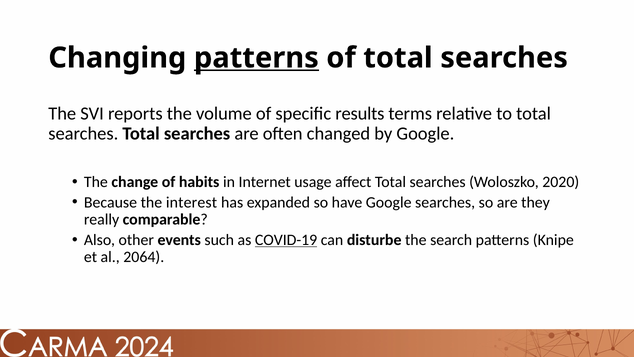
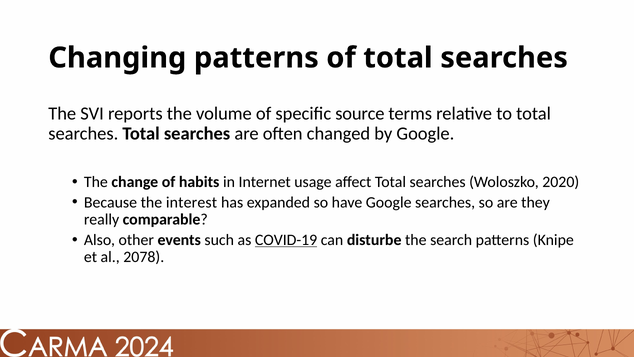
patterns at (256, 58) underline: present -> none
results: results -> source
2064: 2064 -> 2078
